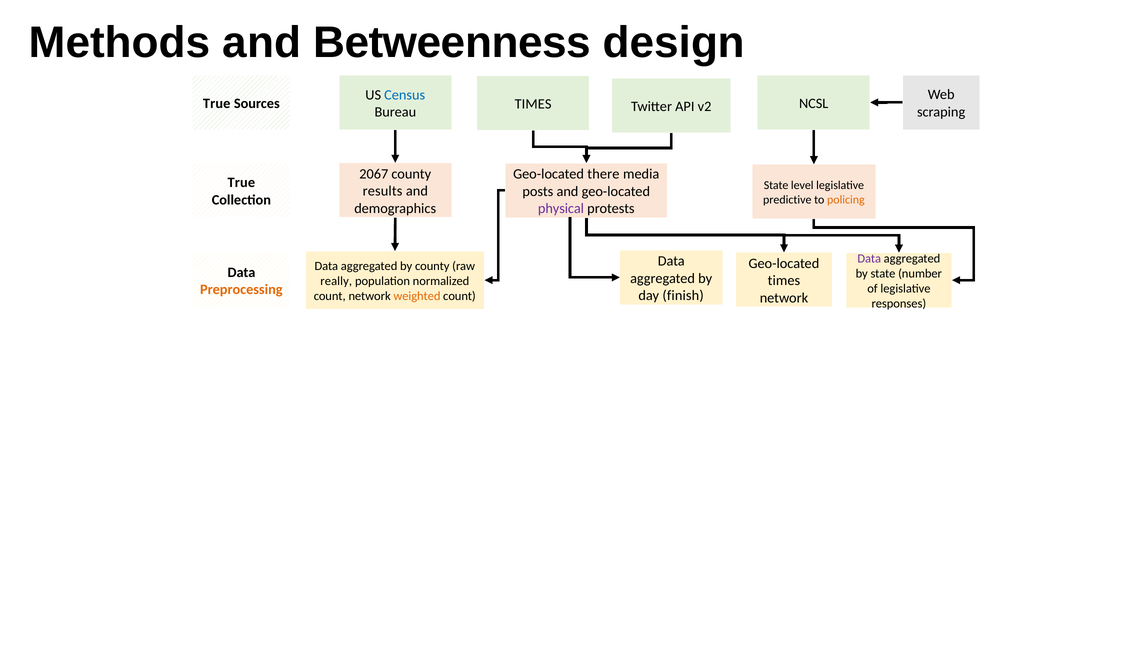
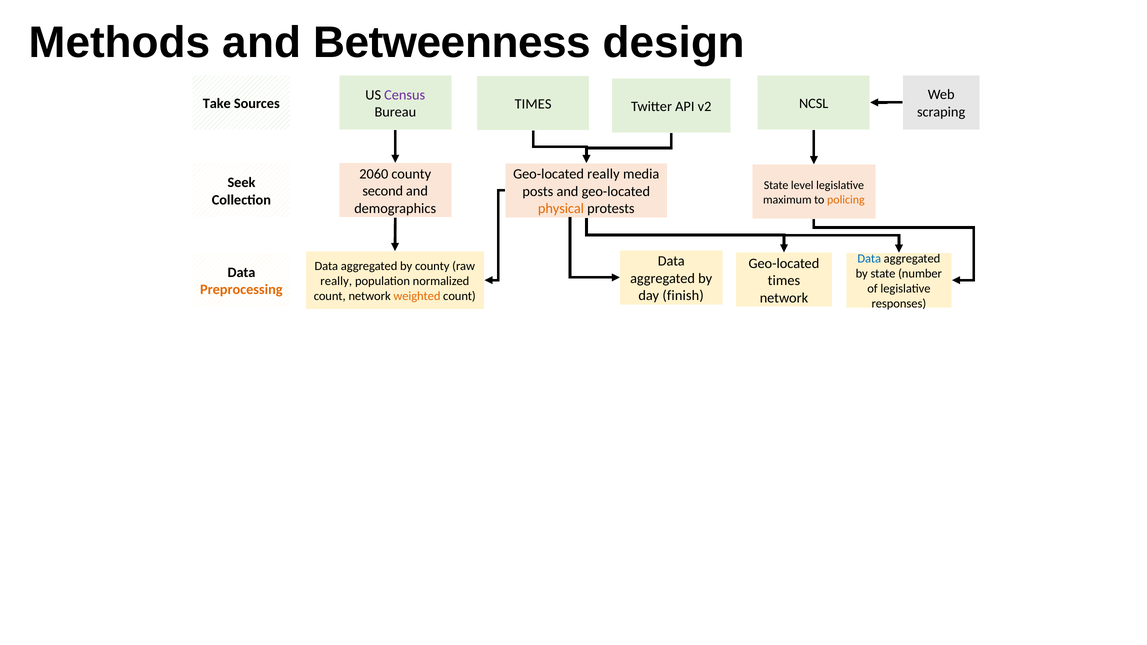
Census colour: blue -> purple
True at (217, 104): True -> Take
2067: 2067 -> 2060
Geo-located there: there -> really
True at (241, 183): True -> Seek
results: results -> second
predictive: predictive -> maximum
physical colour: purple -> orange
Data at (869, 259) colour: purple -> blue
